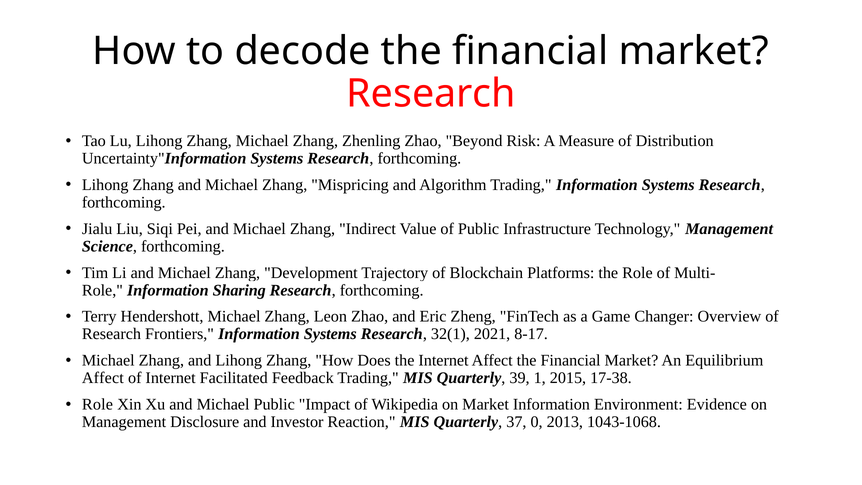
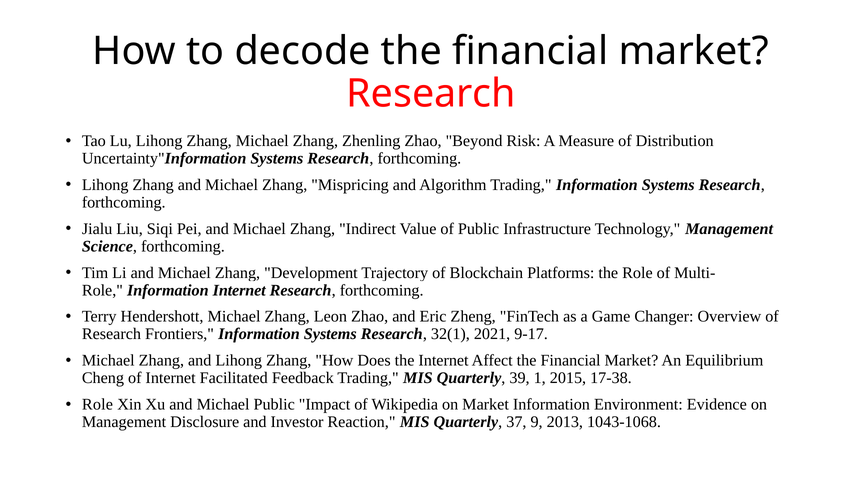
Information Sharing: Sharing -> Internet
8-17: 8-17 -> 9-17
Affect at (103, 378): Affect -> Cheng
0: 0 -> 9
